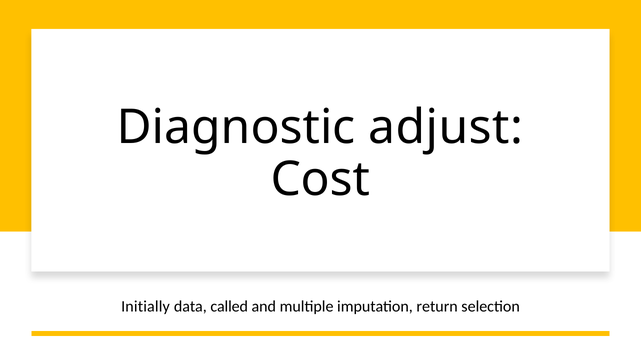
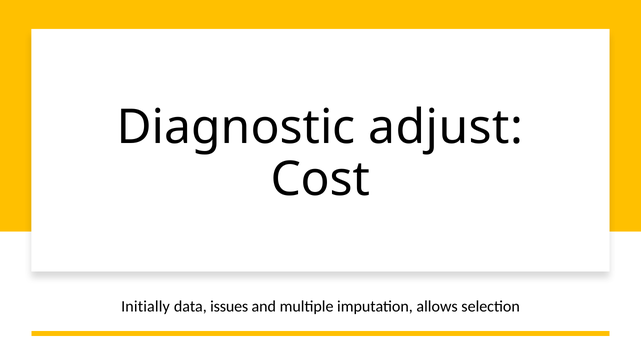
called: called -> issues
return: return -> allows
